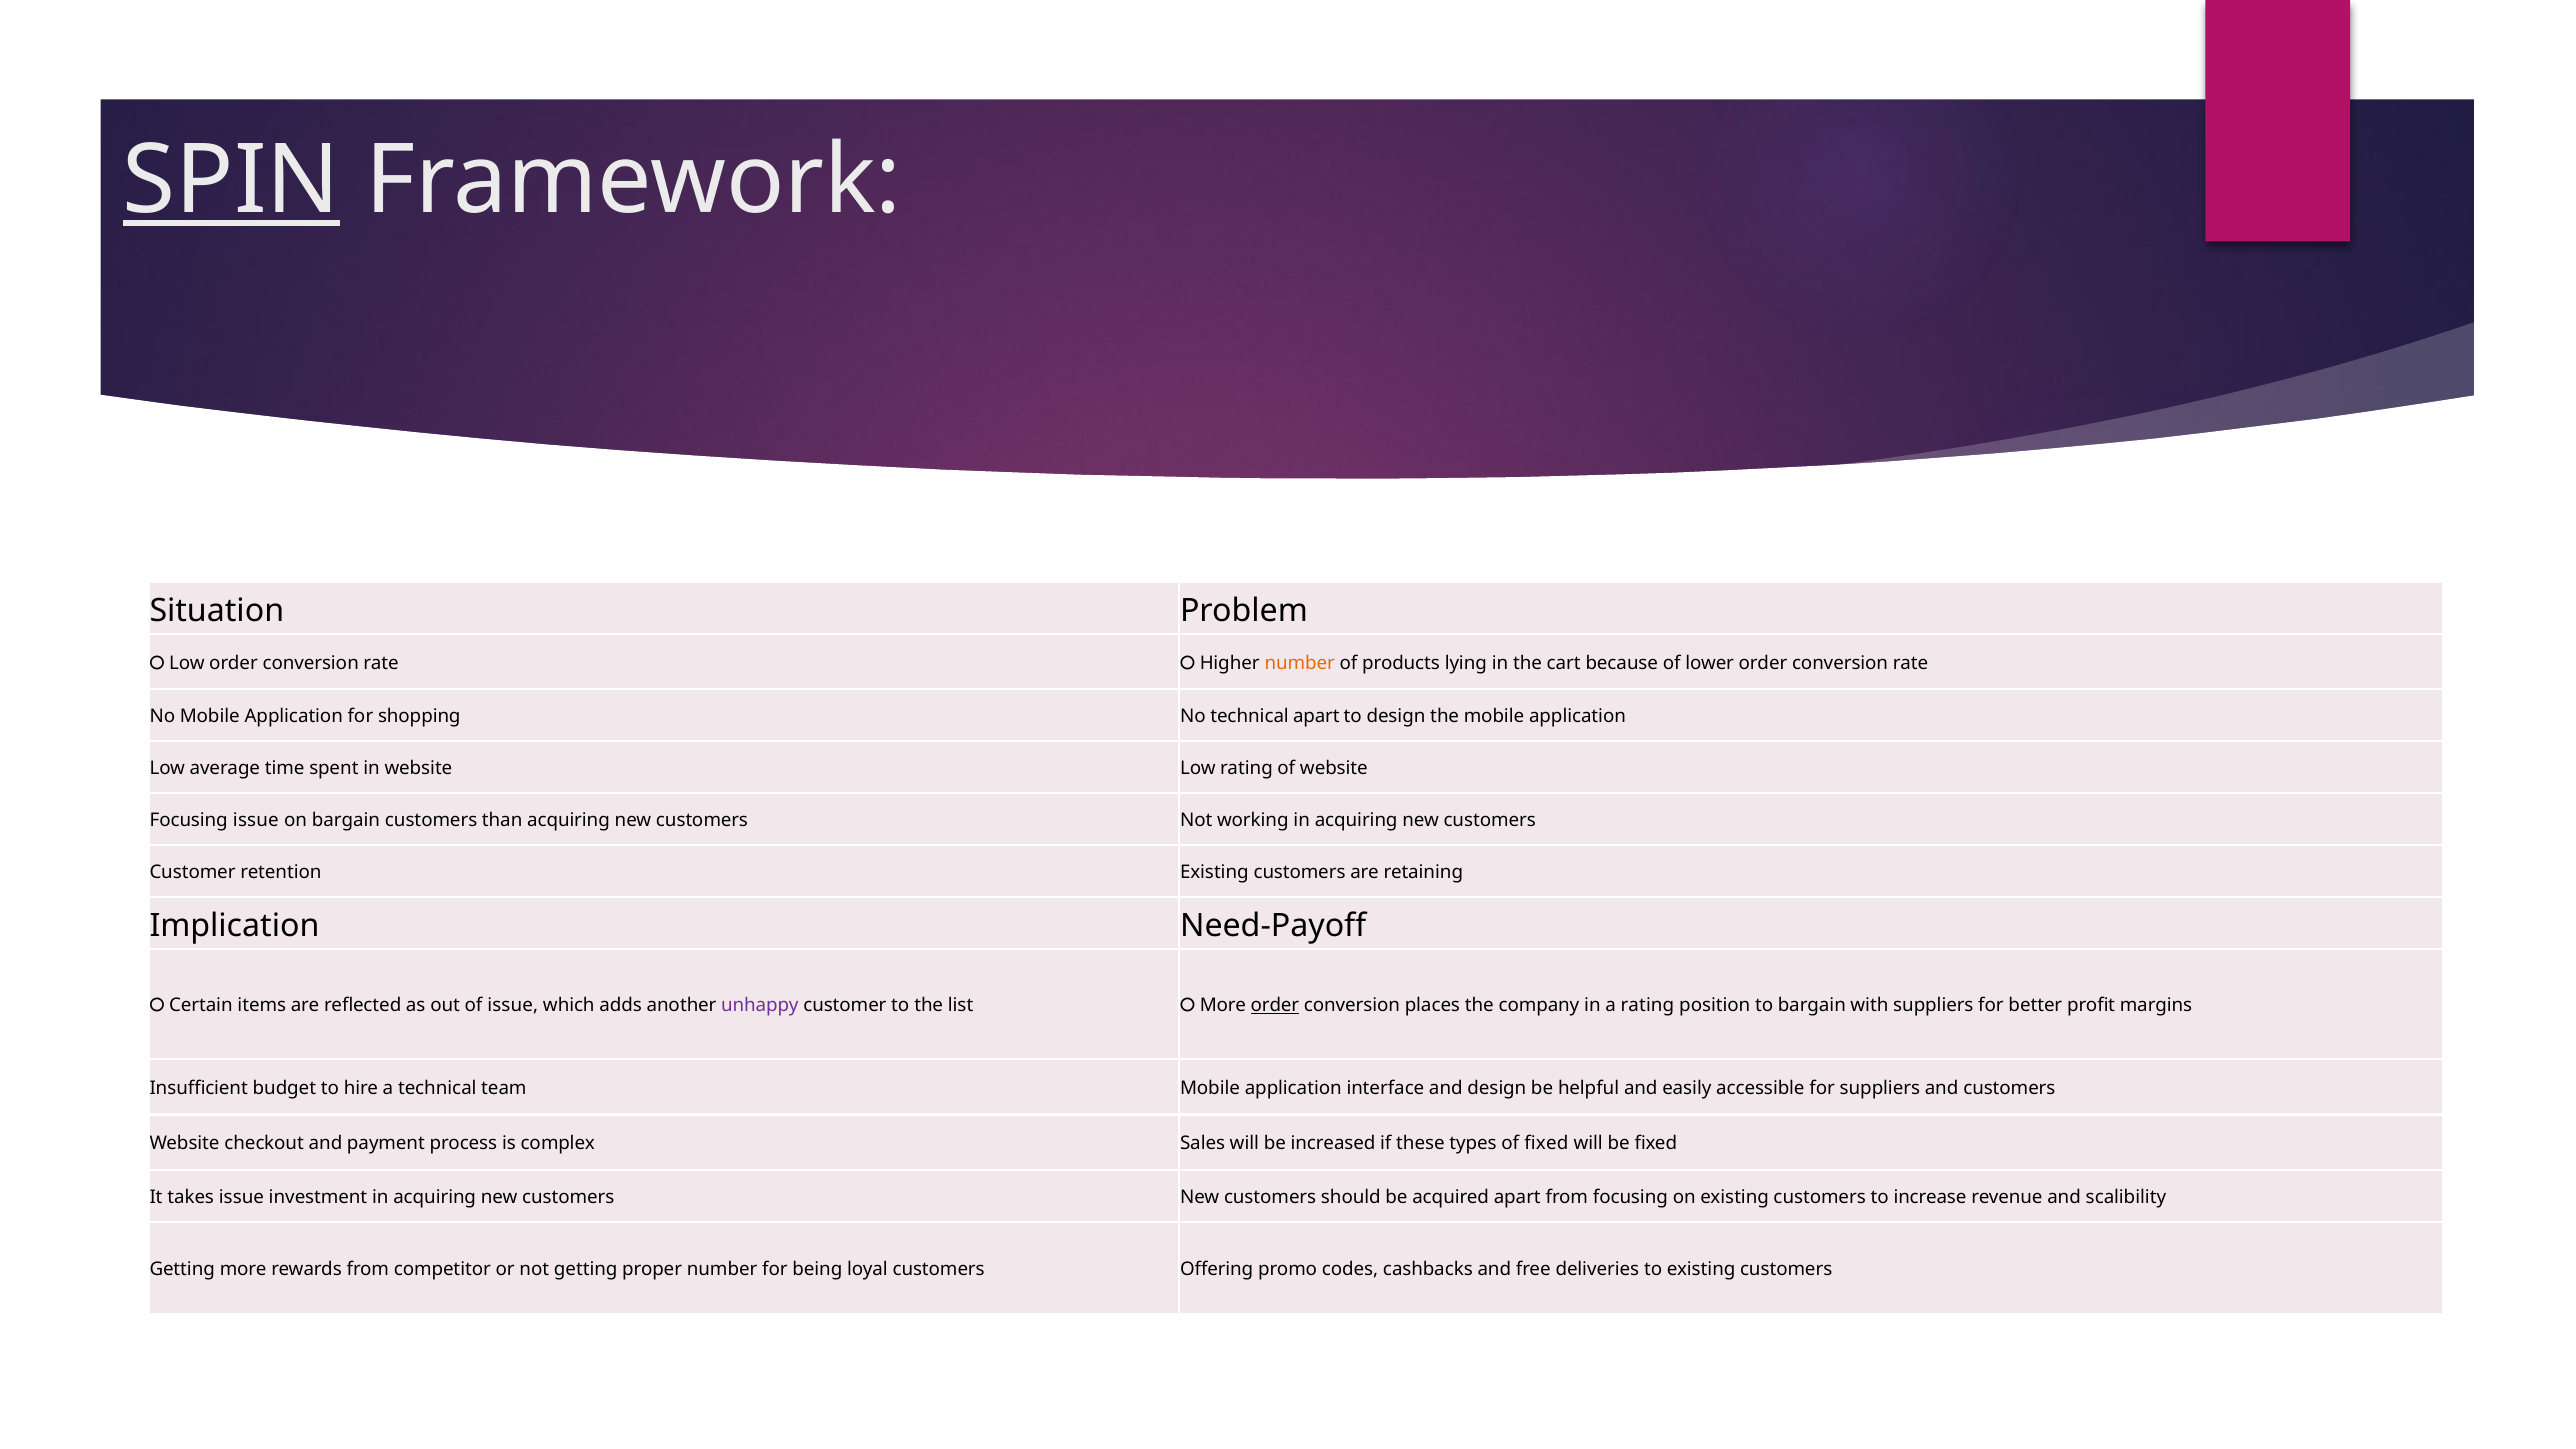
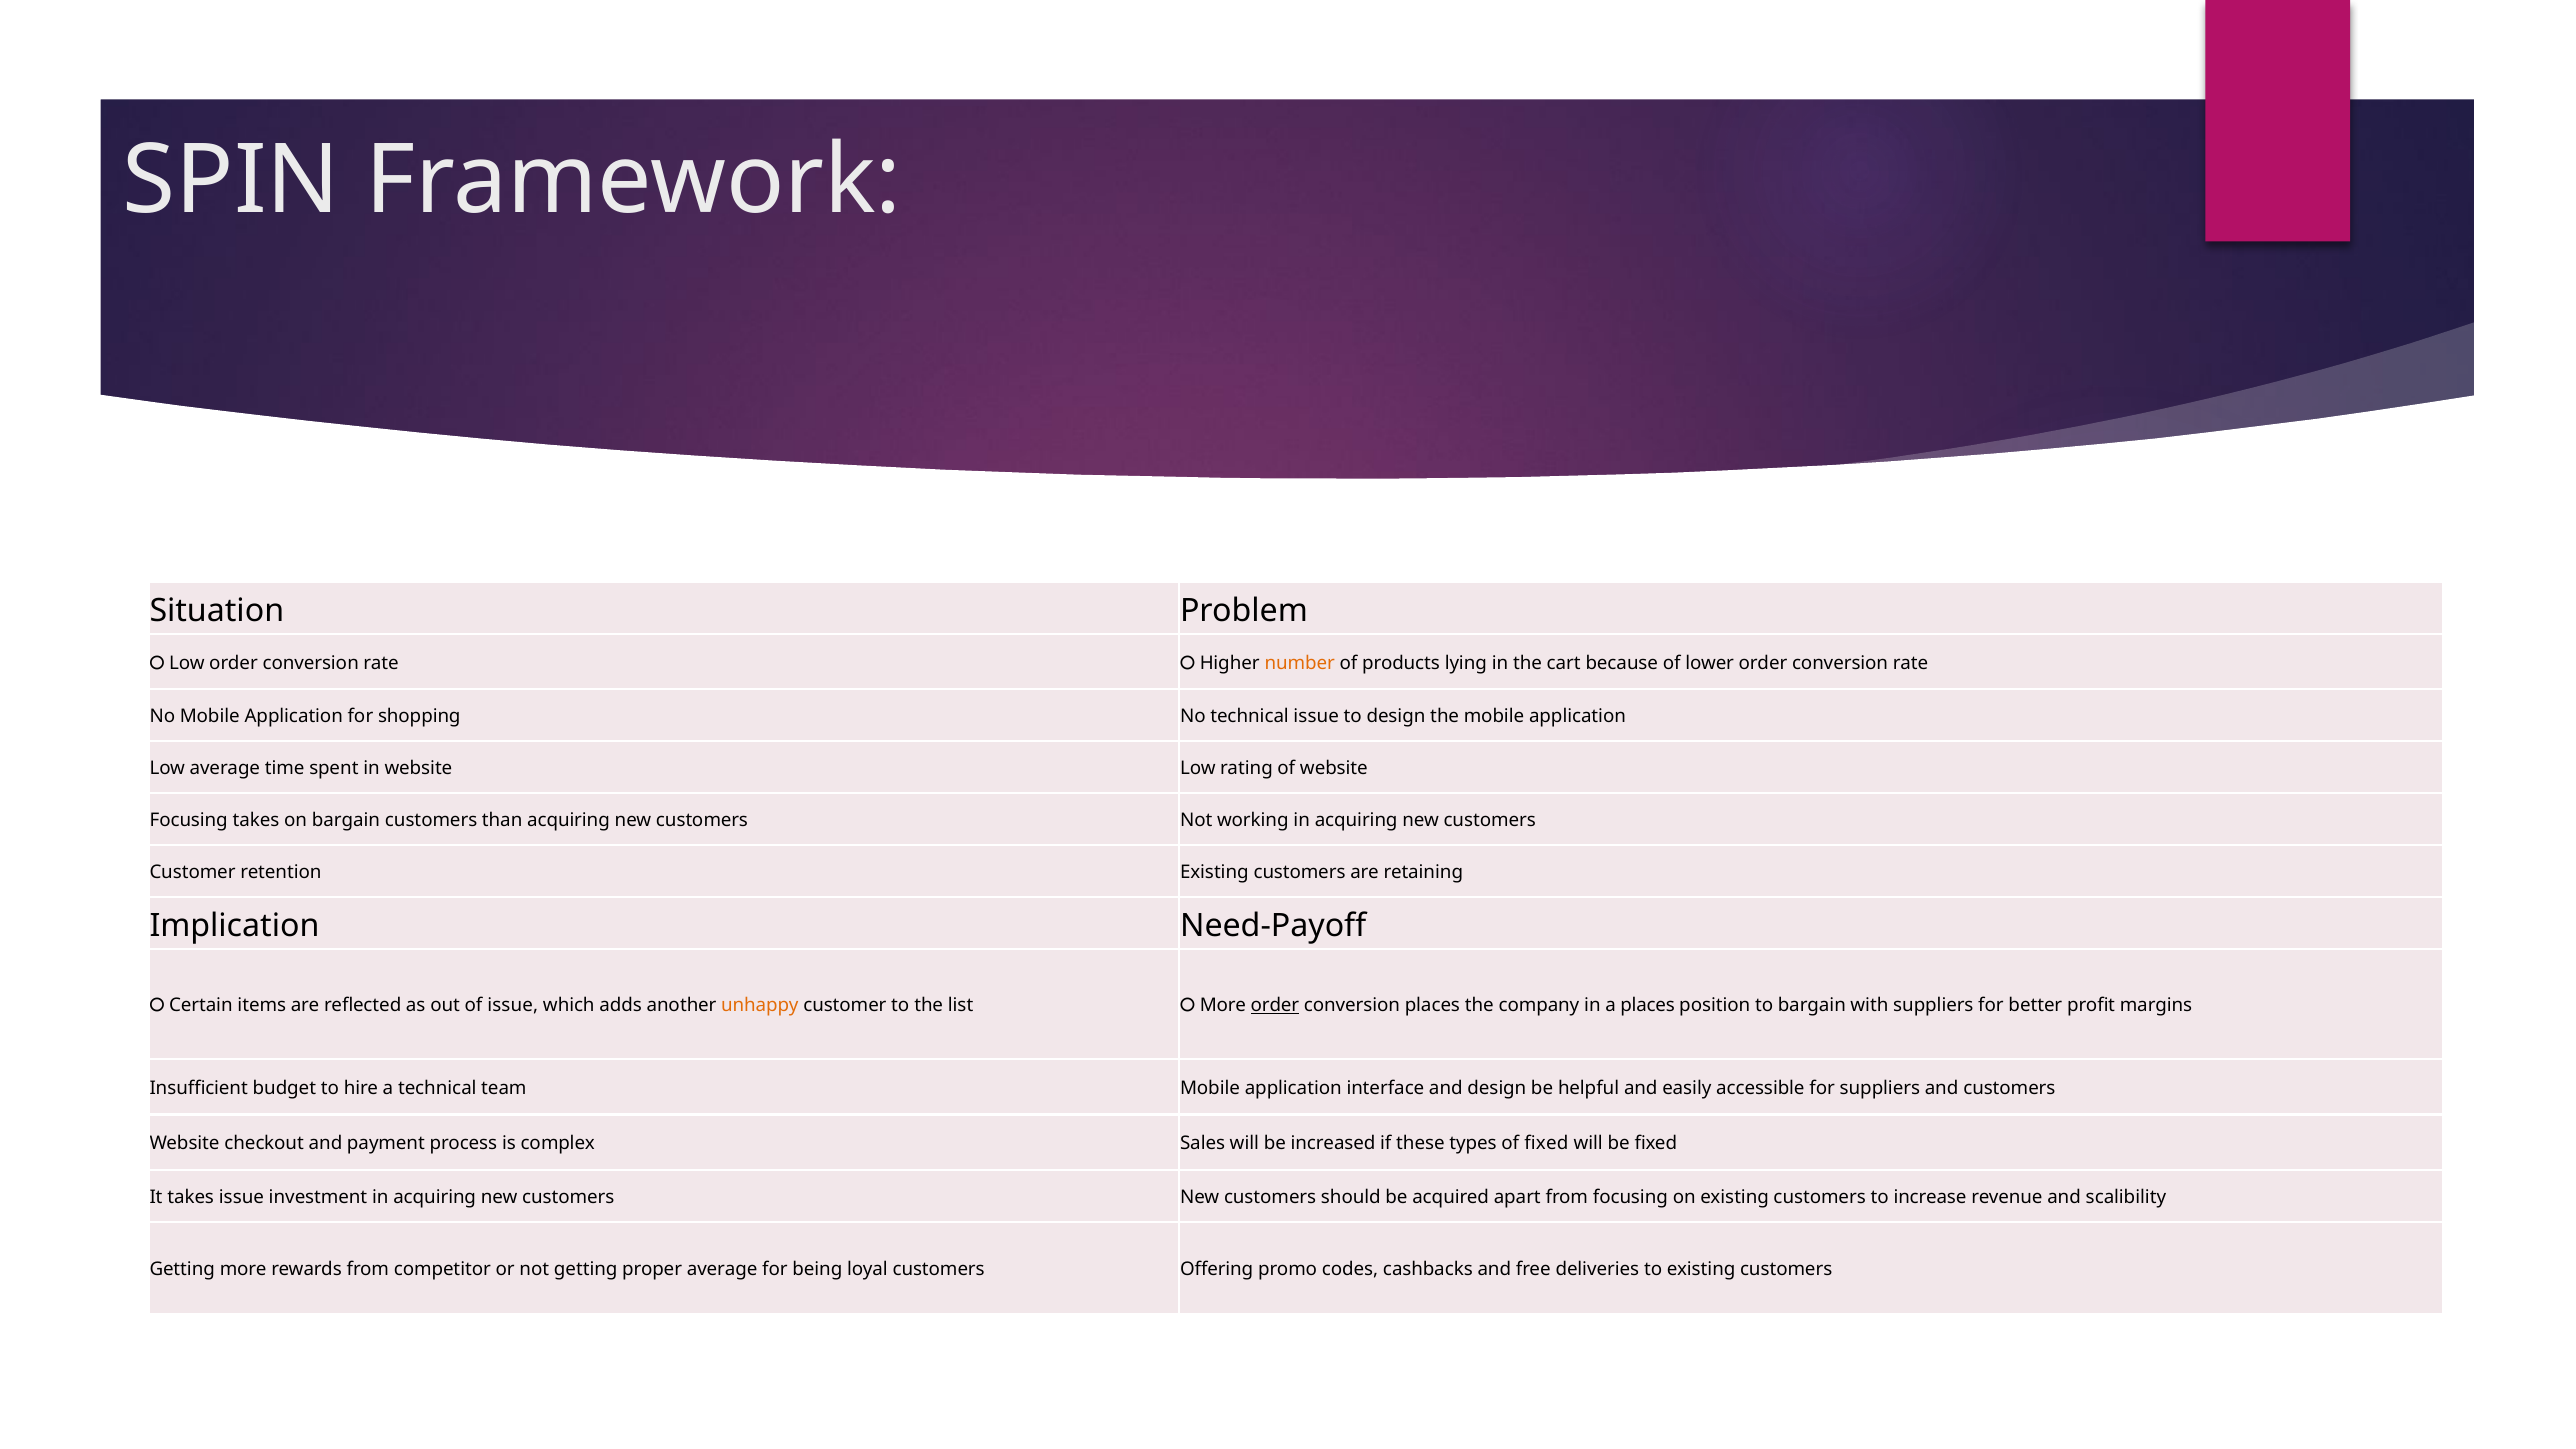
SPIN underline: present -> none
technical apart: apart -> issue
Focusing issue: issue -> takes
unhappy colour: purple -> orange
a rating: rating -> places
proper number: number -> average
